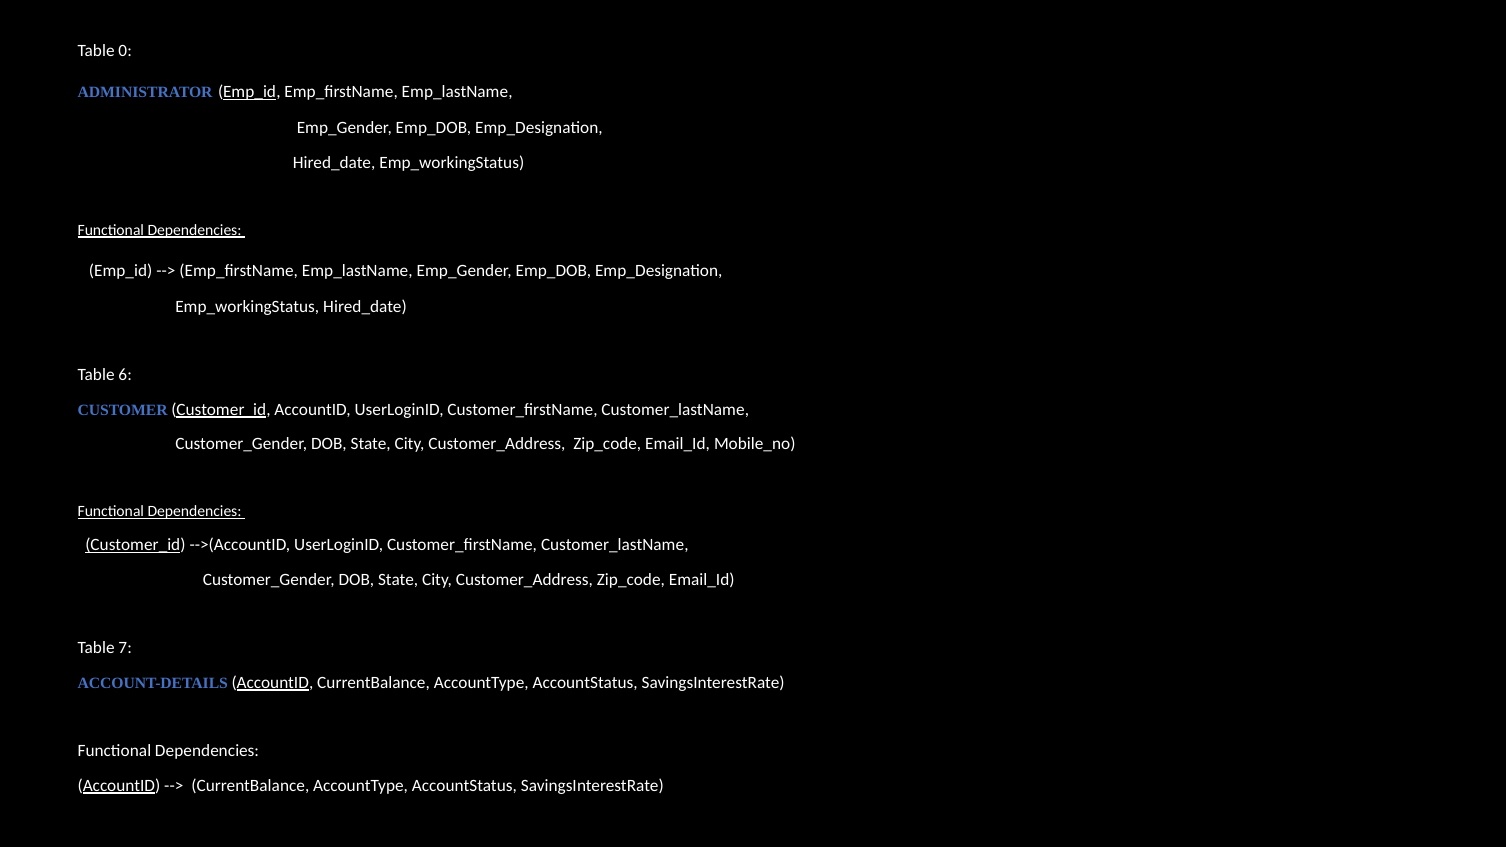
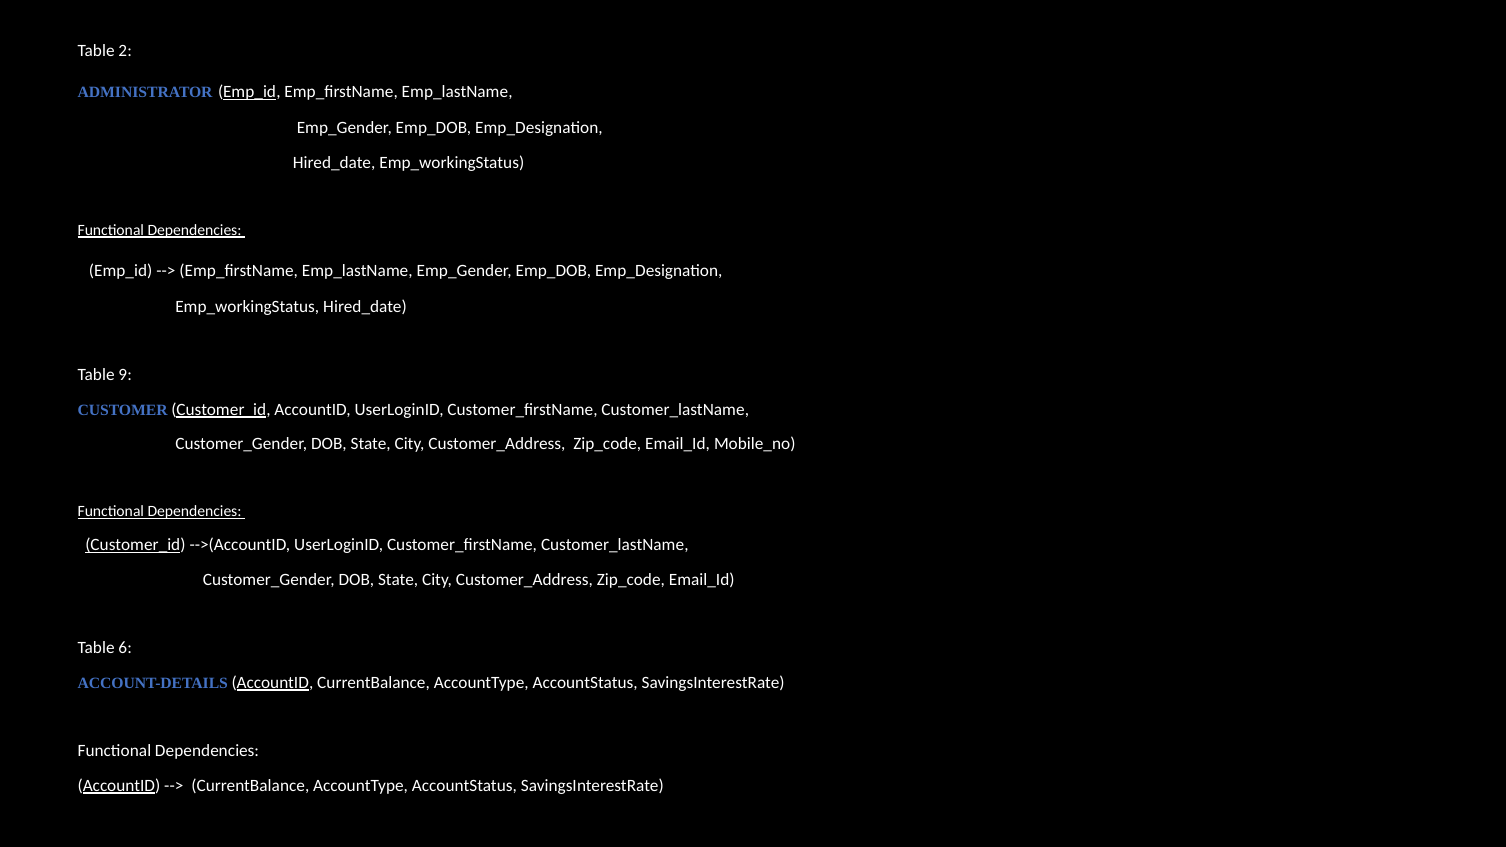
0: 0 -> 2
6: 6 -> 9
7: 7 -> 6
